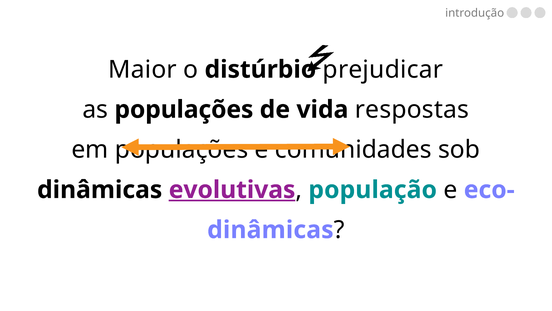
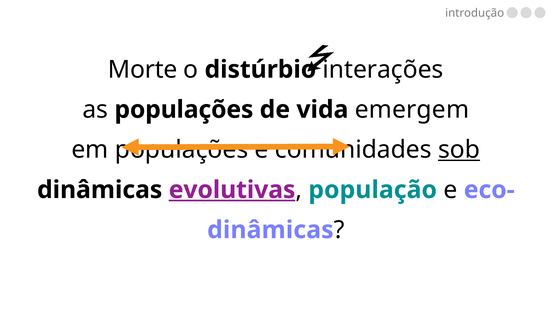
Maior: Maior -> Morte
prejudicar: prejudicar -> interações
respostas: respostas -> emergem
sob underline: none -> present
